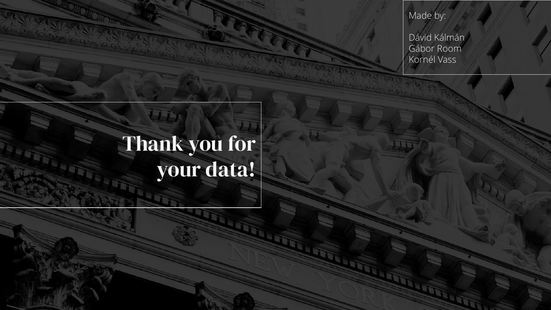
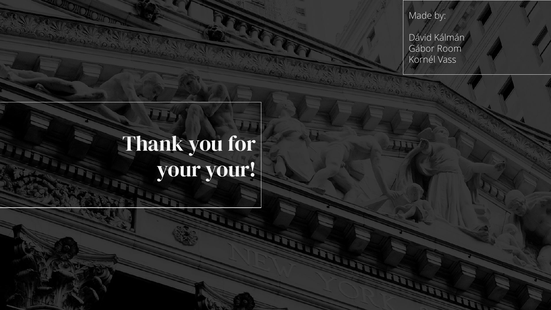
your data: data -> your
